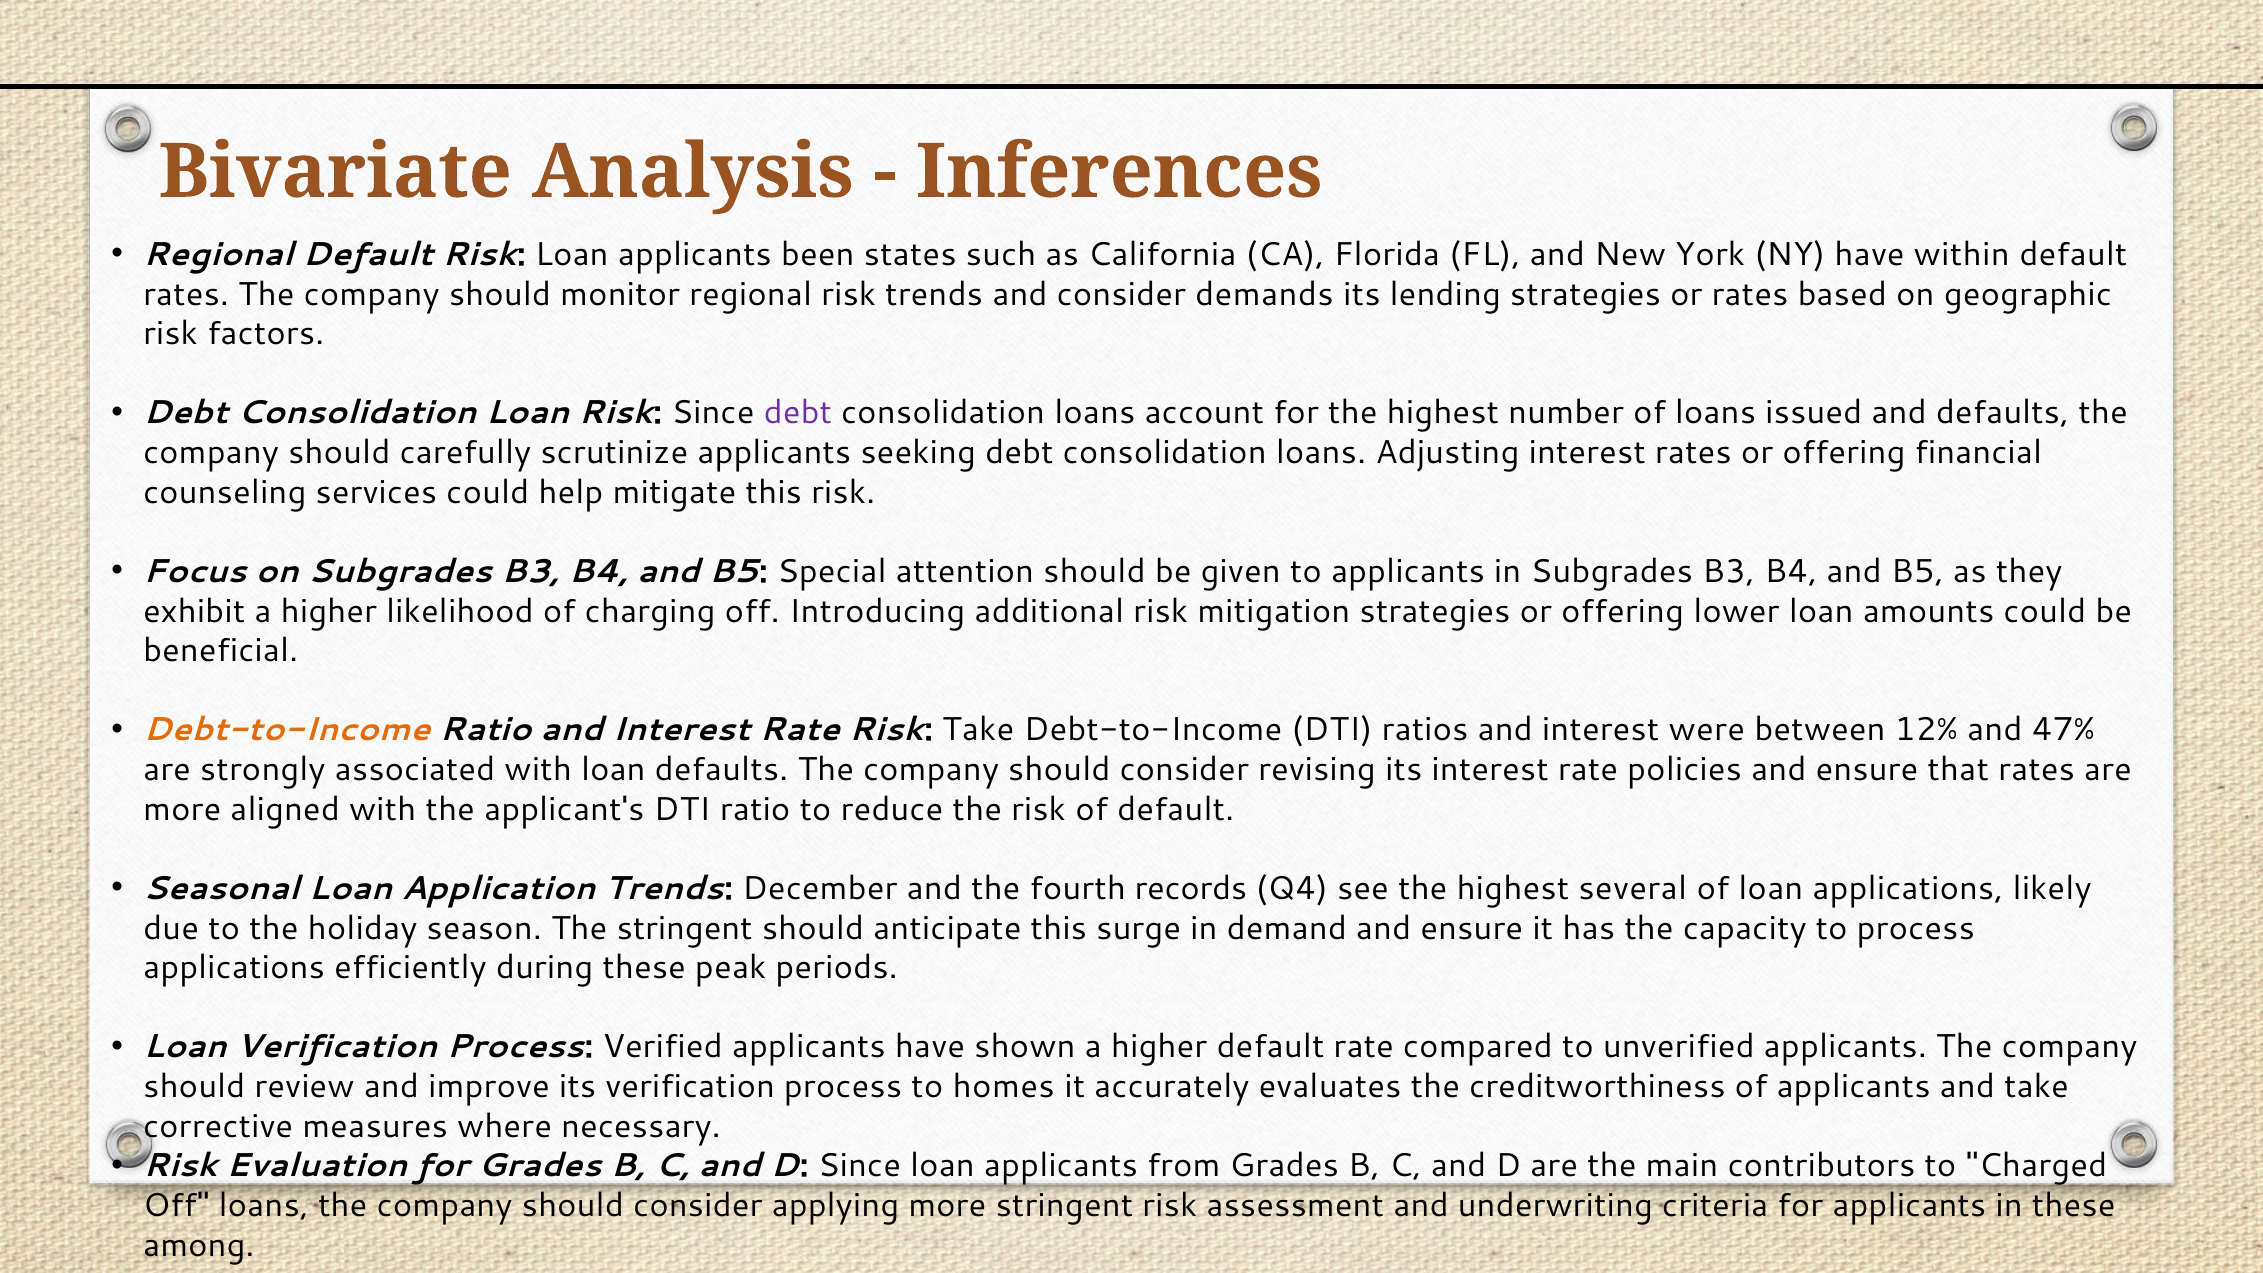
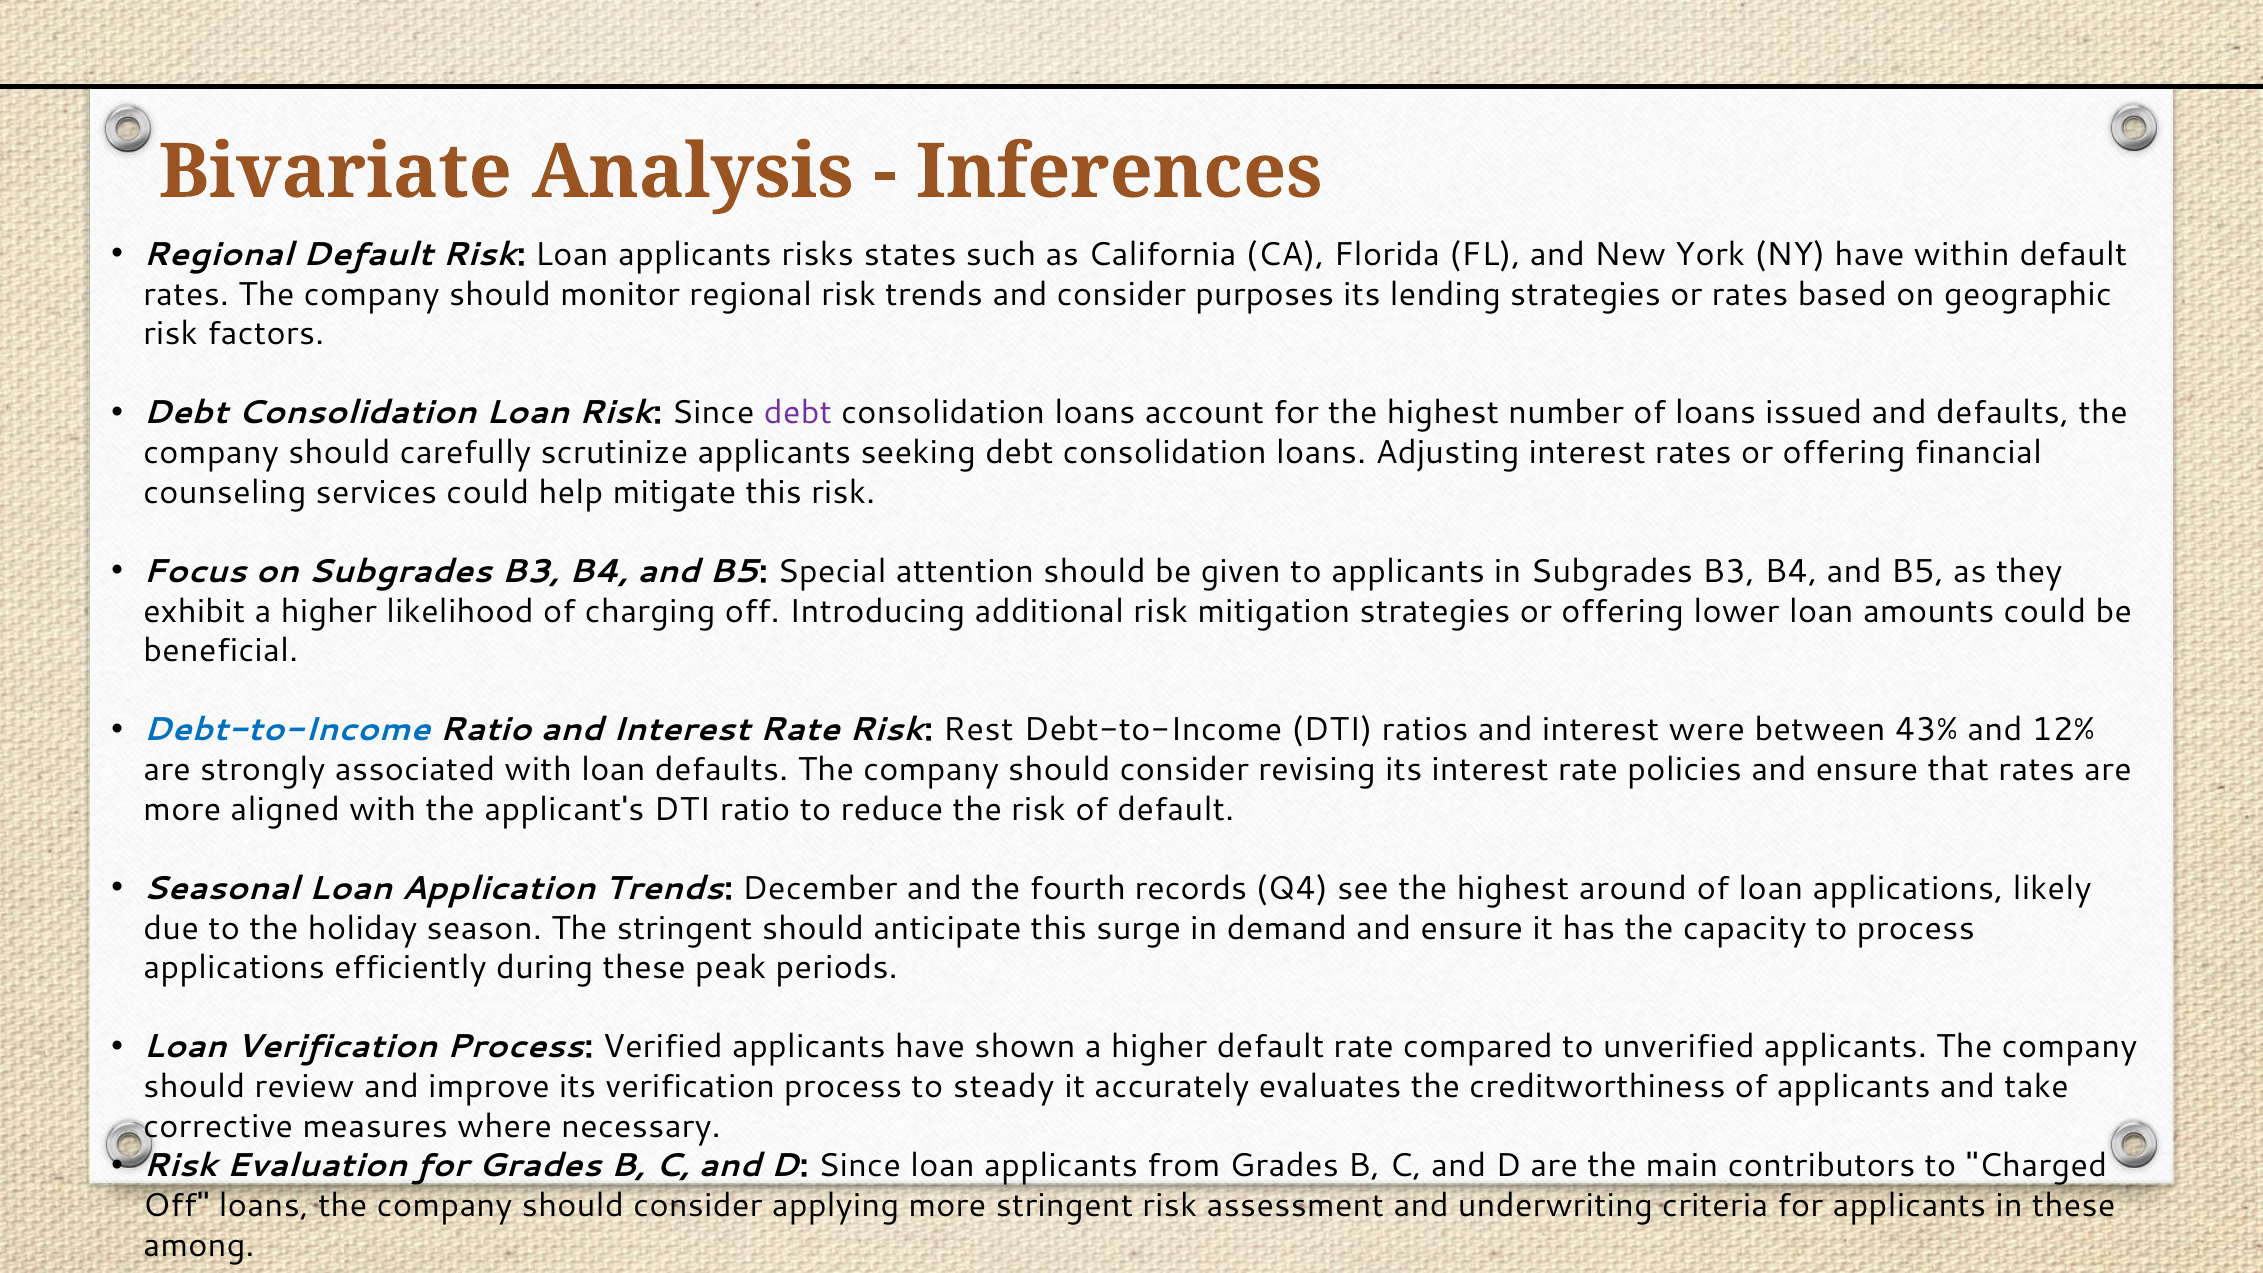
been: been -> risks
demands: demands -> purposes
Debt-to-Income at (287, 730) colour: orange -> blue
Risk Take: Take -> Rest
12%: 12% -> 43%
47%: 47% -> 12%
several: several -> around
homes: homes -> steady
